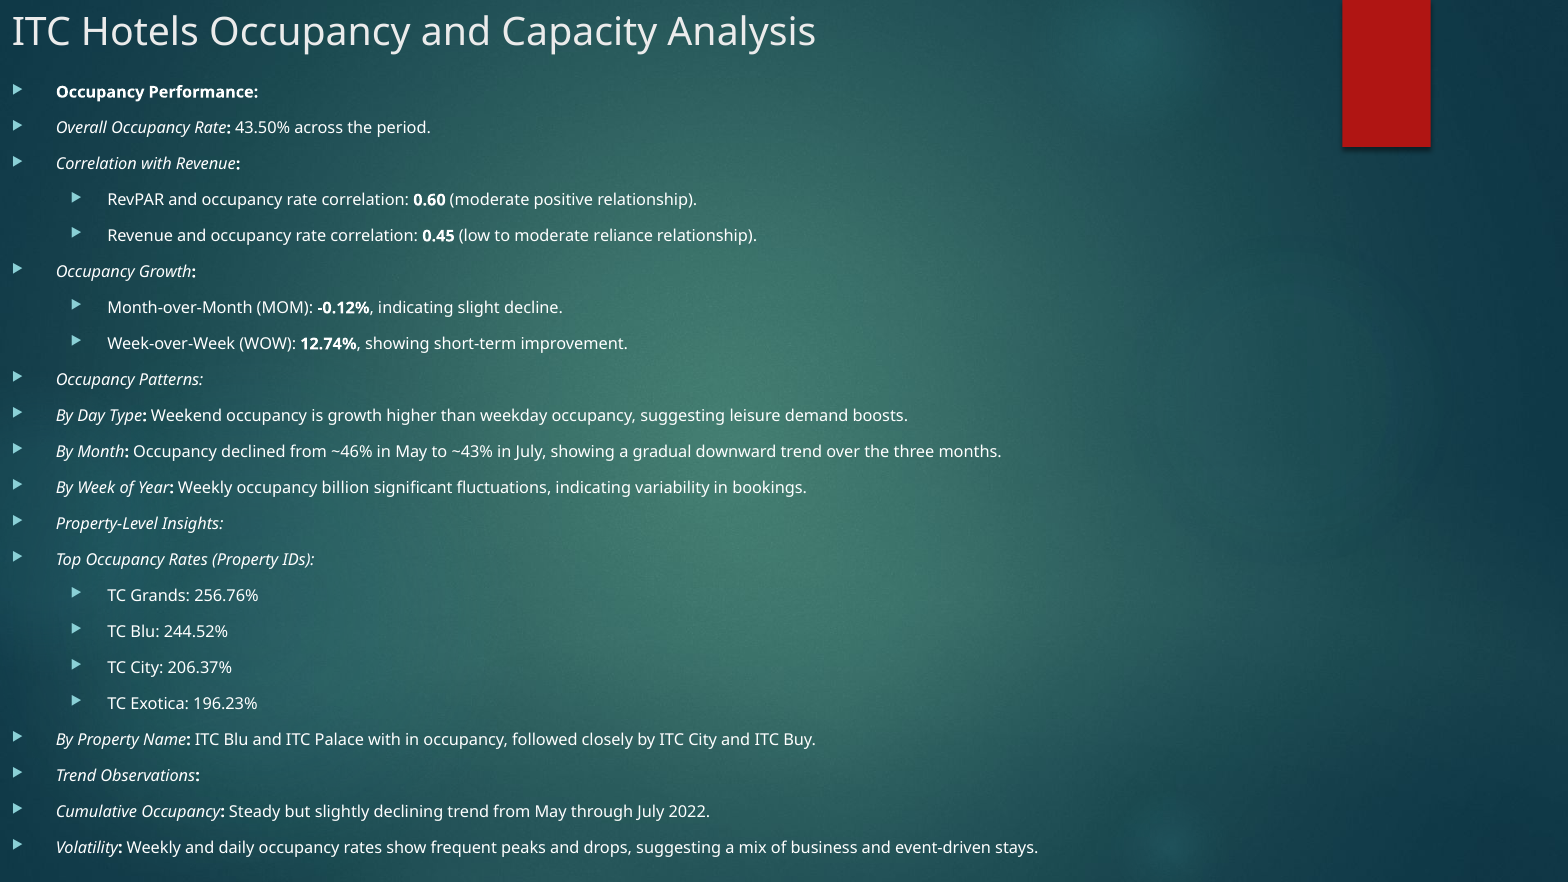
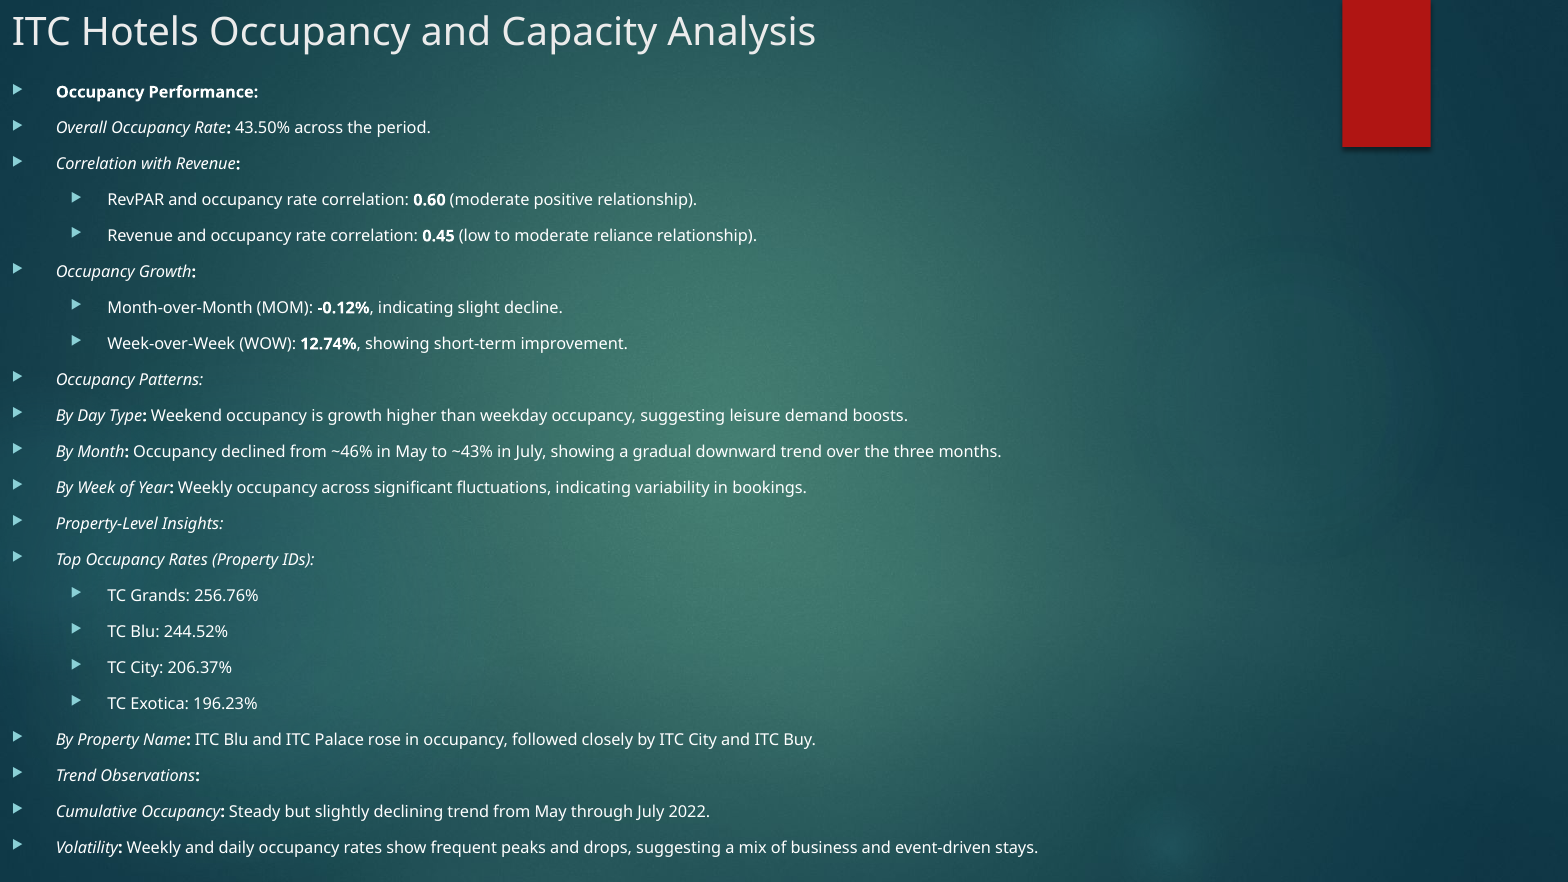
occupancy billion: billion -> across
Palace with: with -> rose
